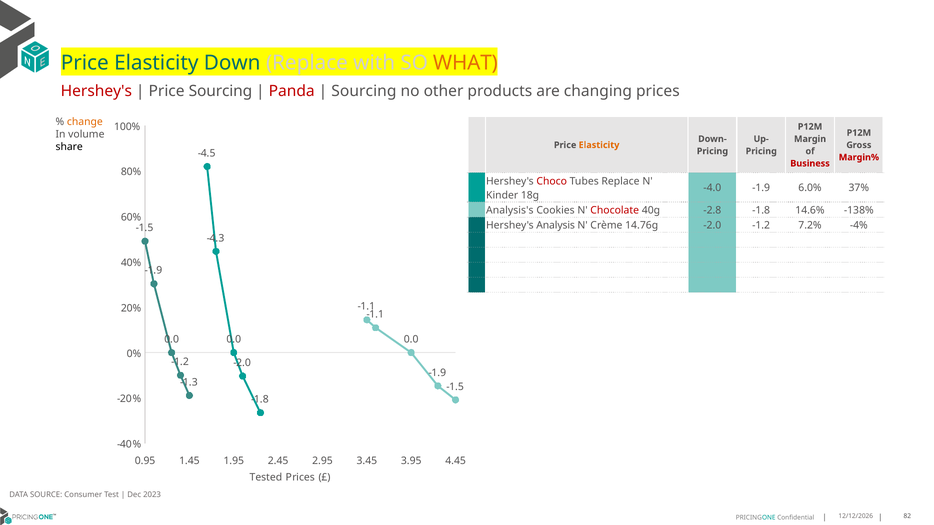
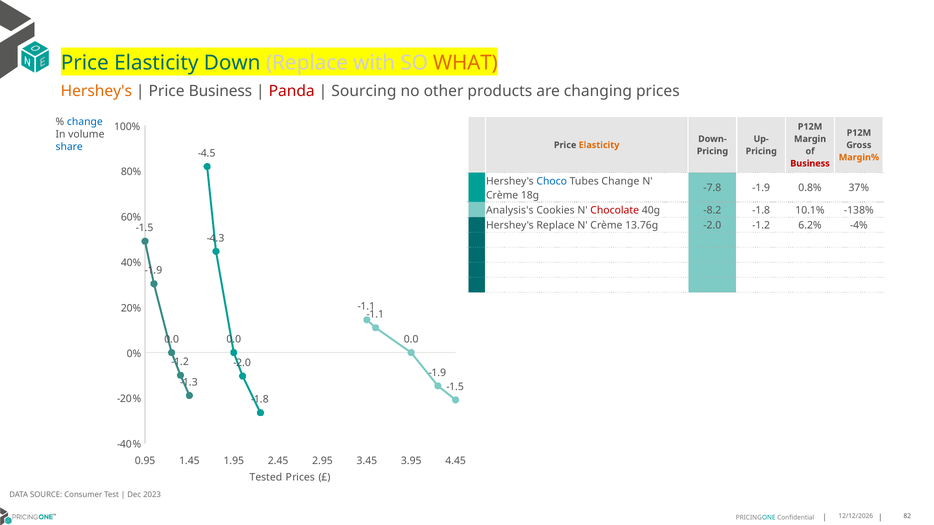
Hershey's at (96, 91) colour: red -> orange
Price Sourcing: Sourcing -> Business
change at (85, 122) colour: orange -> blue
share colour: black -> blue
Margin% colour: red -> orange
Choco colour: red -> blue
Tubes Replace: Replace -> Change
-4.0: -4.0 -> -7.8
6.0%: 6.0% -> 0.8%
Kinder at (502, 196): Kinder -> Crème
-2.8: -2.8 -> -8.2
14.6%: 14.6% -> 10.1%
Hershey's Analysis: Analysis -> Replace
14.76g: 14.76g -> 13.76g
7.2%: 7.2% -> 6.2%
